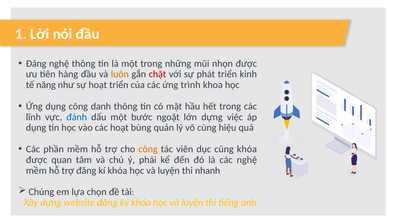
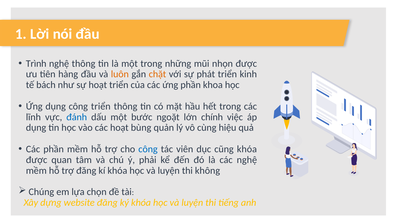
Đáng: Đáng -> Trình
chặt colour: red -> orange
năng: năng -> bách
ứng trình: trình -> phần
công danh: danh -> triển
lớn dựng: dựng -> chính
công at (148, 149) colour: orange -> blue
nhanh: nhanh -> không
